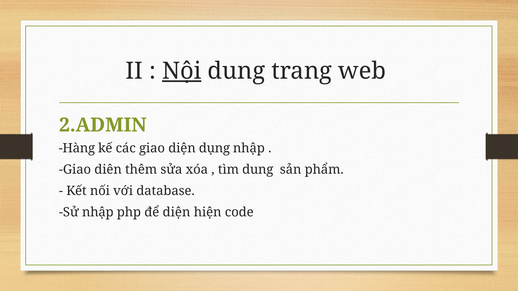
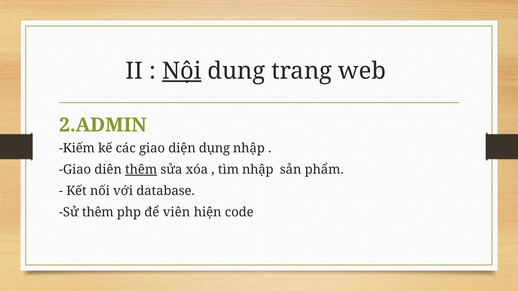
Hàng: Hàng -> Kiếm
thêm at (141, 170) underline: none -> present
tìm dung: dung -> nhập
Sử nhập: nhập -> thêm
để diện: diện -> viên
